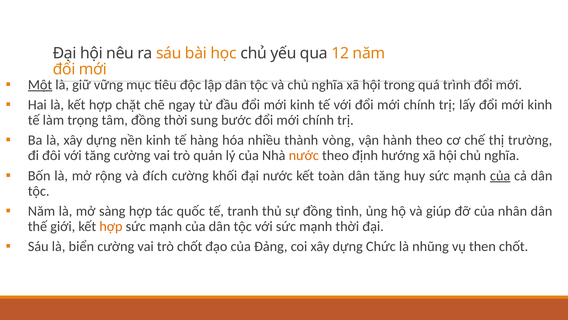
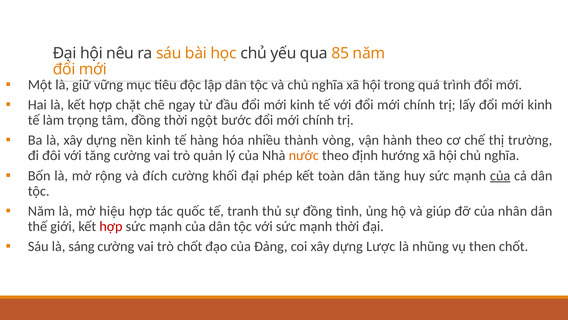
12: 12 -> 85
Một underline: present -> none
sung: sung -> ngột
đại nước: nước -> phép
sàng: sàng -> hiệu
hợp at (111, 226) colour: orange -> red
biển: biển -> sáng
Chức: Chức -> Lược
